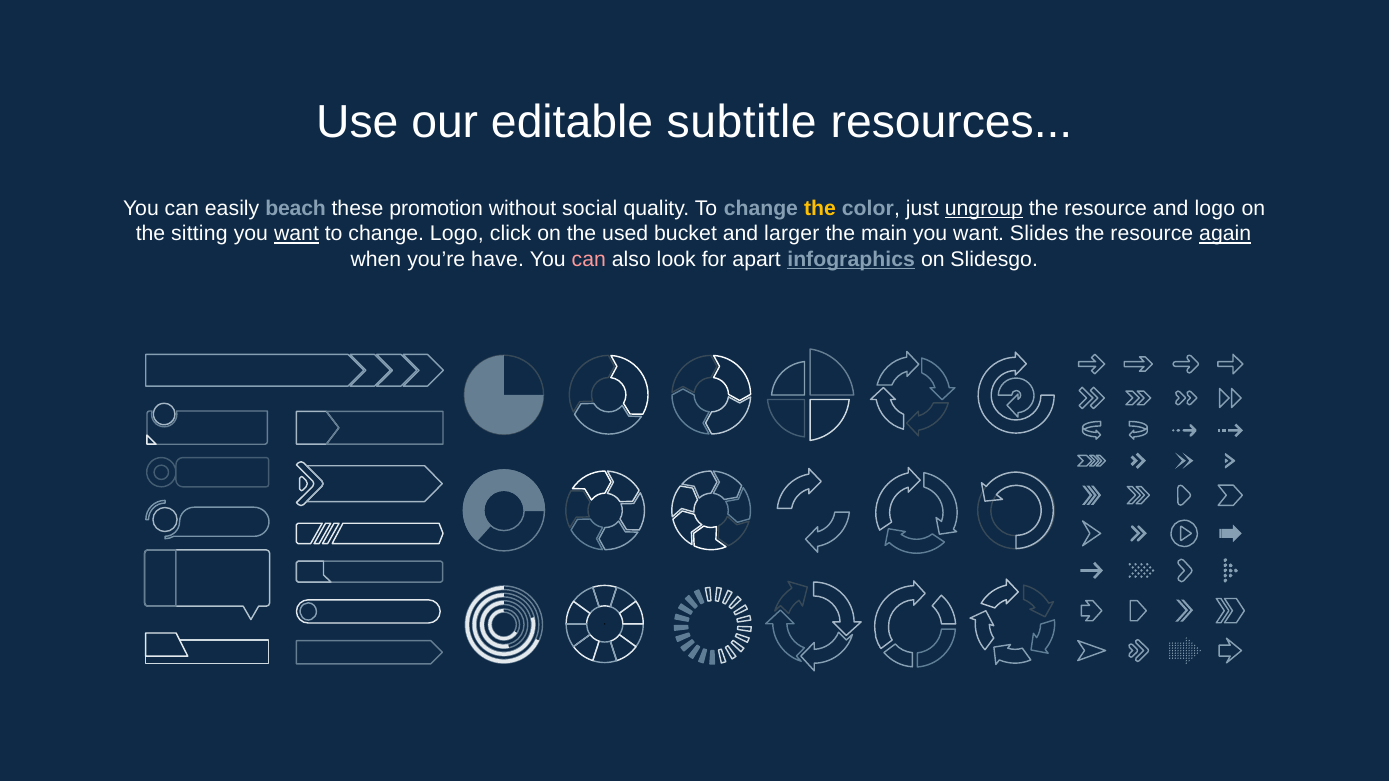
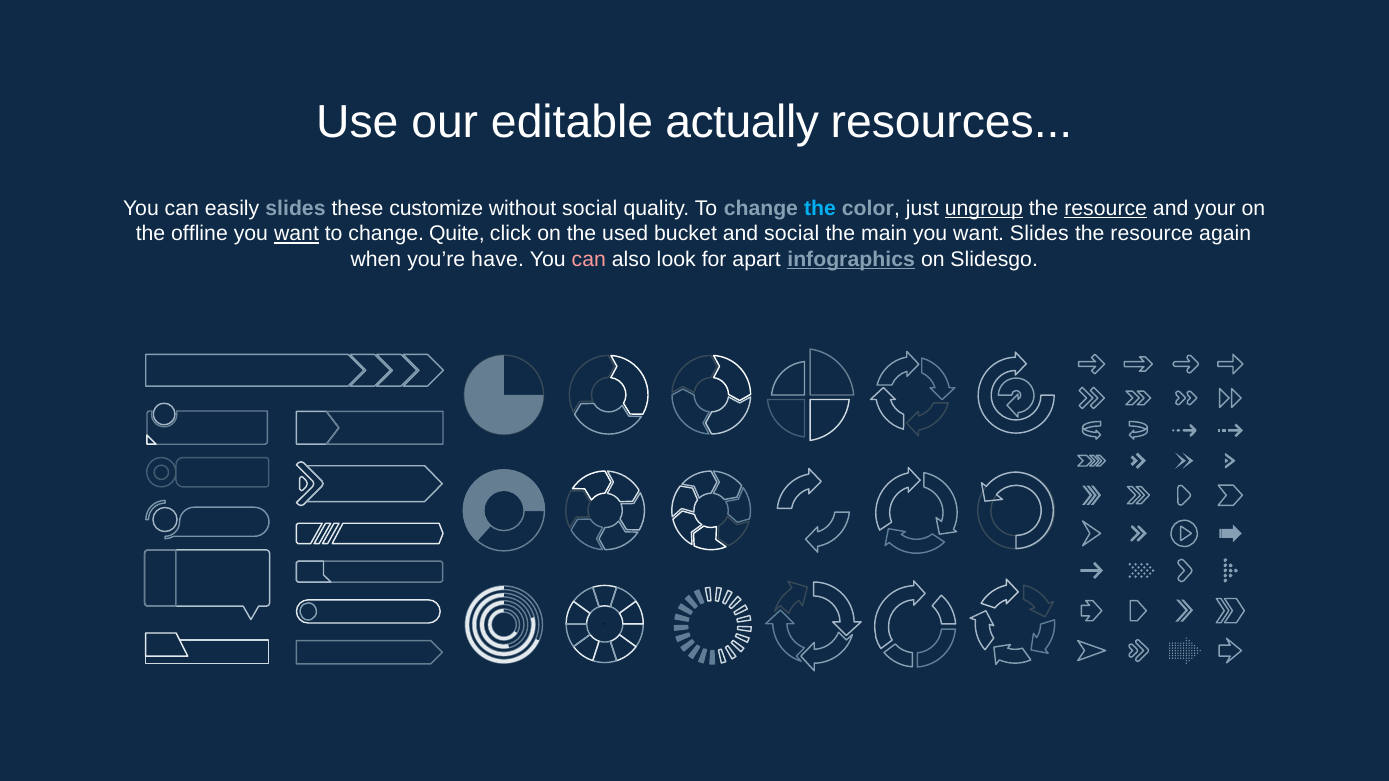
subtitle: subtitle -> actually
easily beach: beach -> slides
promotion: promotion -> customize
the at (820, 209) colour: yellow -> light blue
resource at (1106, 209) underline: none -> present
and logo: logo -> your
sitting: sitting -> offline
change Logo: Logo -> Quite
and larger: larger -> social
again underline: present -> none
